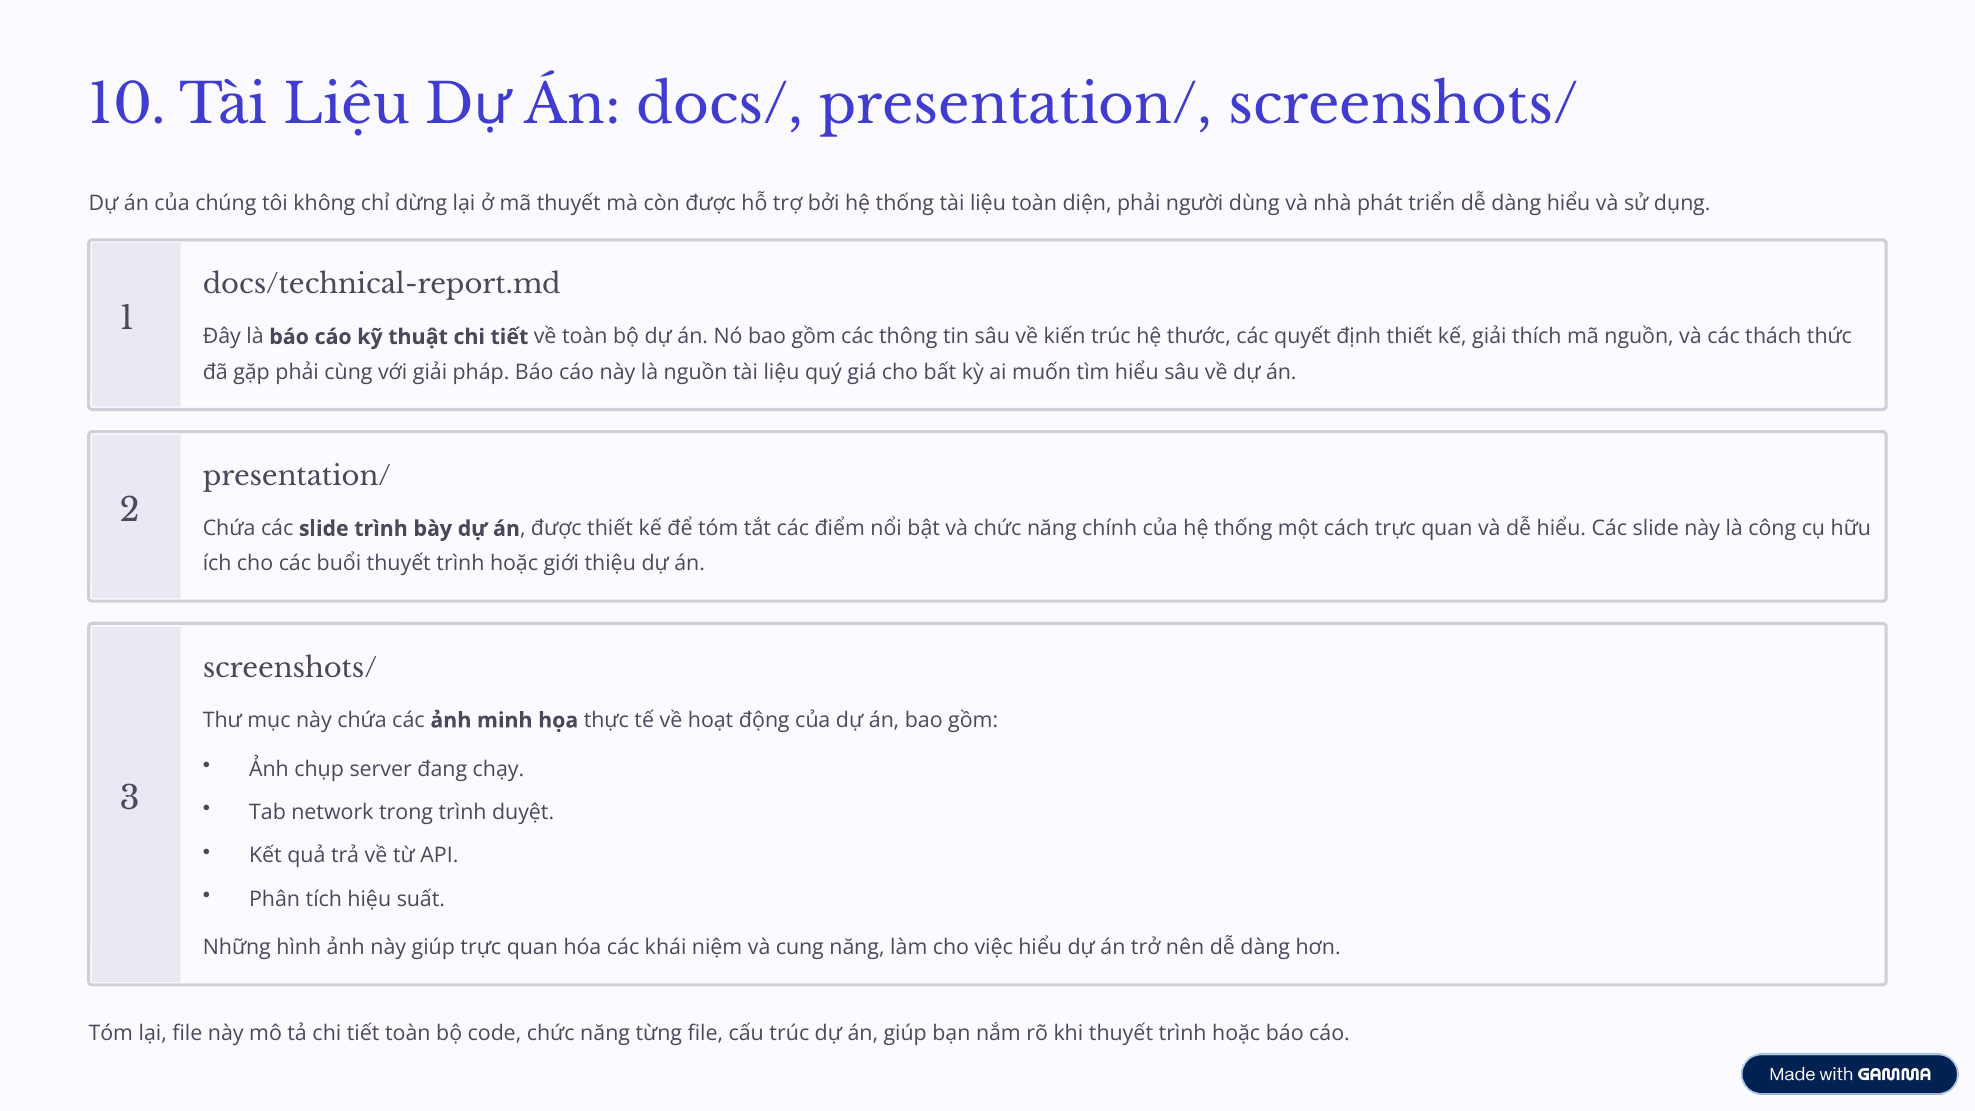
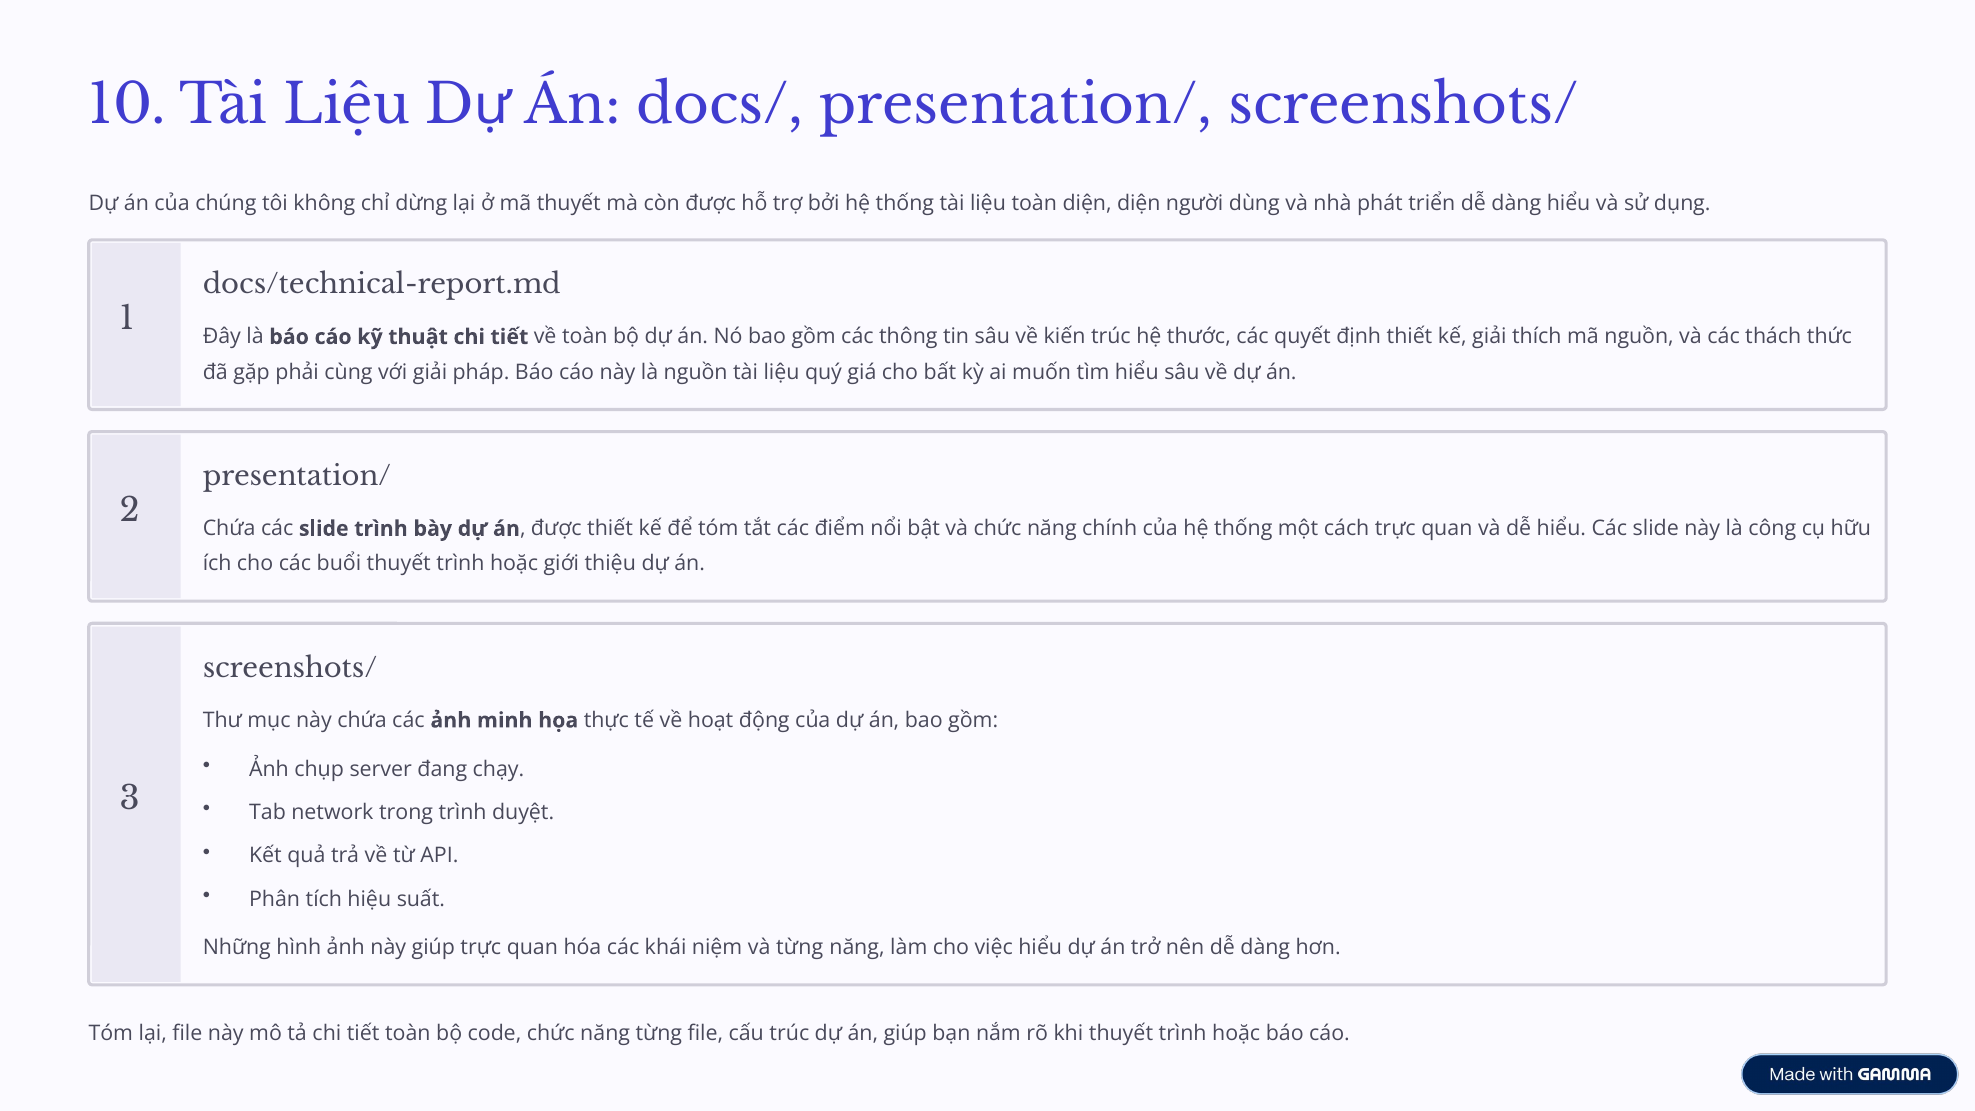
diện phải: phải -> diện
và cung: cung -> từng
